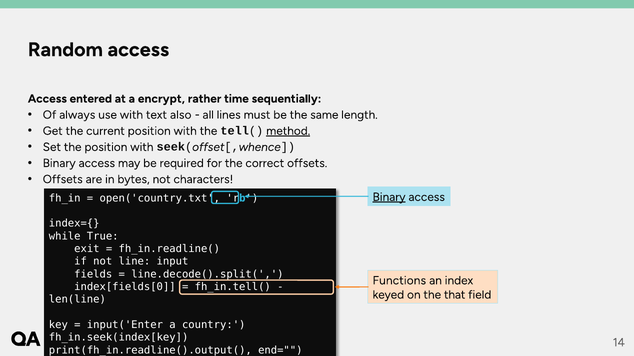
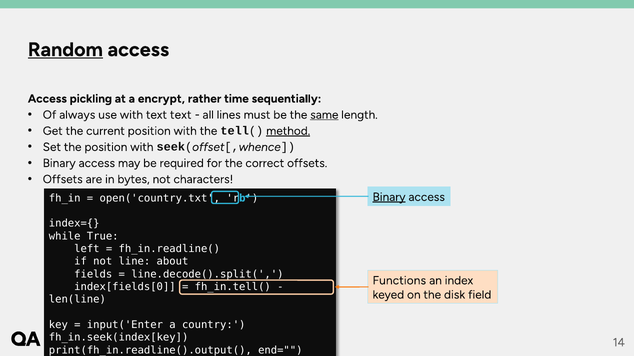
Random underline: none -> present
entered: entered -> pickling
text also: also -> text
same underline: none -> present
exit: exit -> left
input: input -> about
that: that -> disk
